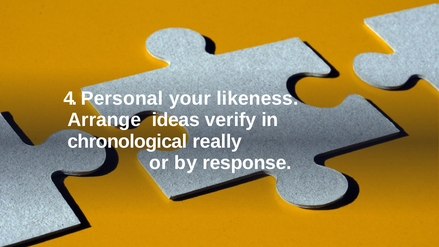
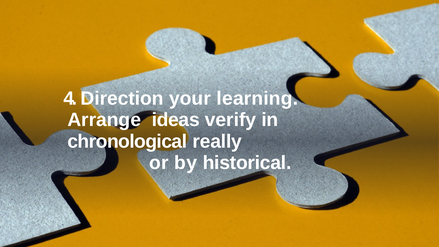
Personal: Personal -> Direction
likeness: likeness -> learning
response: response -> historical
